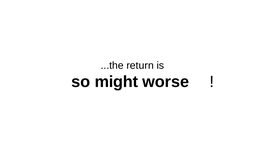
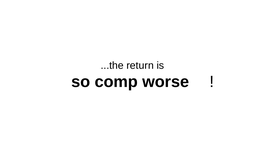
might: might -> comp
